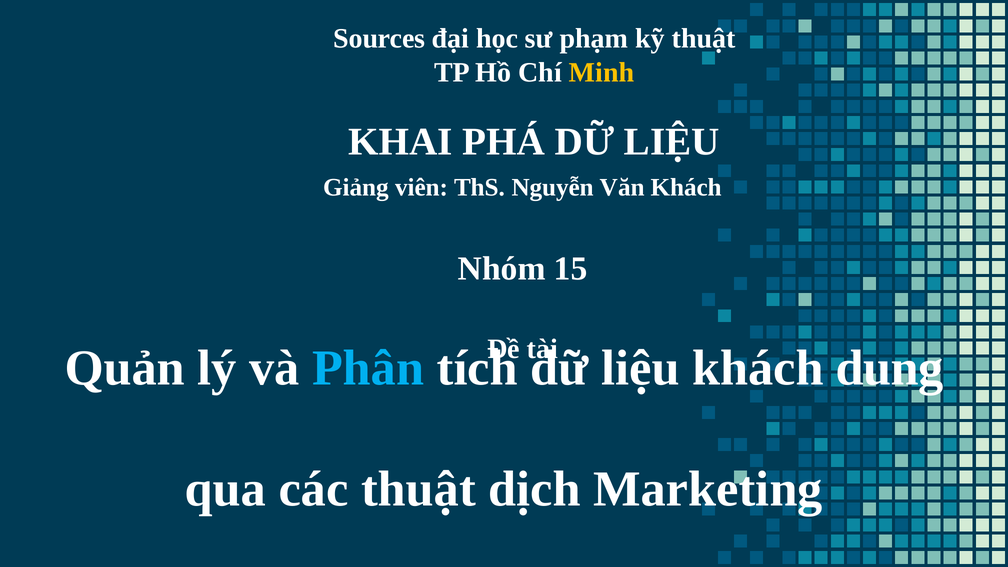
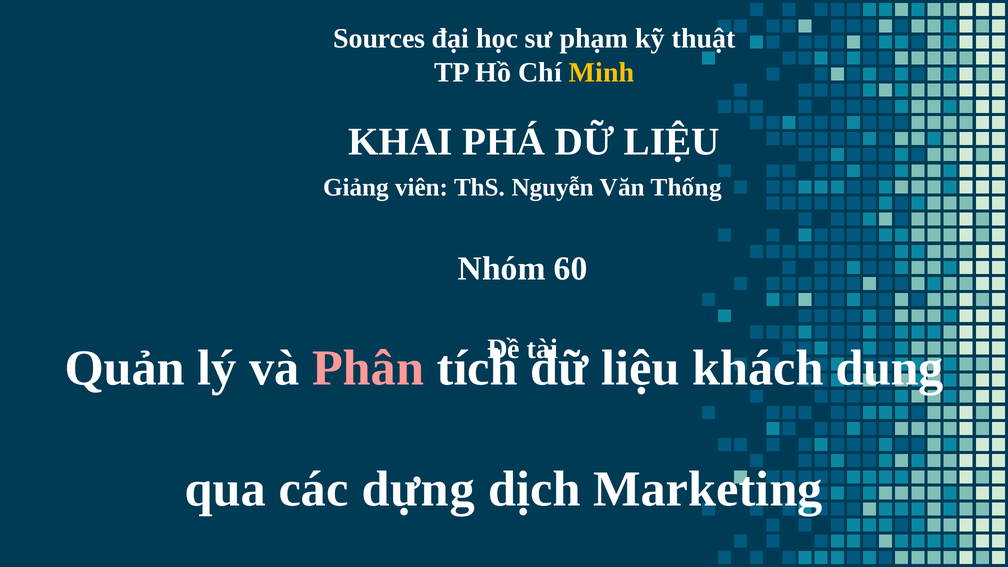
Văn Khách: Khách -> Thống
15: 15 -> 60
Phân colour: light blue -> pink
các thuật: thuật -> dựng
